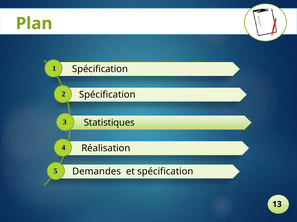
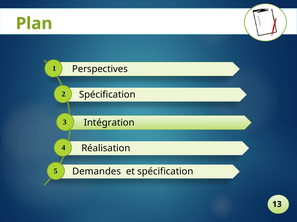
Spécification at (100, 69): Spécification -> Perspectives
Statistiques: Statistiques -> Intégration
